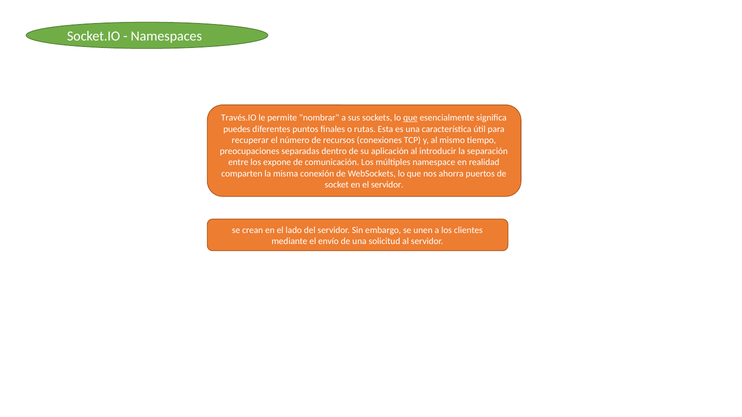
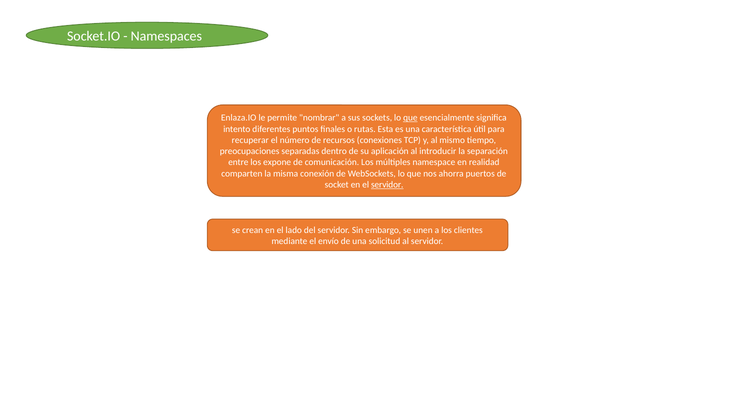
Través.IO: Través.IO -> Enlaza.IO
puedes: puedes -> intento
servidor at (387, 185) underline: none -> present
